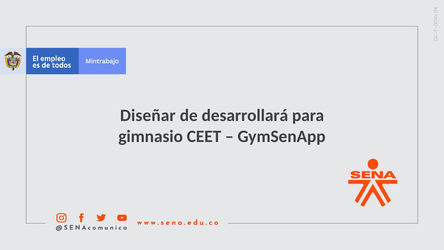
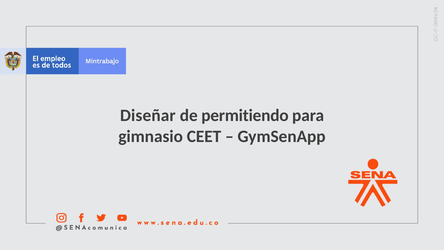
desarrollará: desarrollará -> permitiendo
